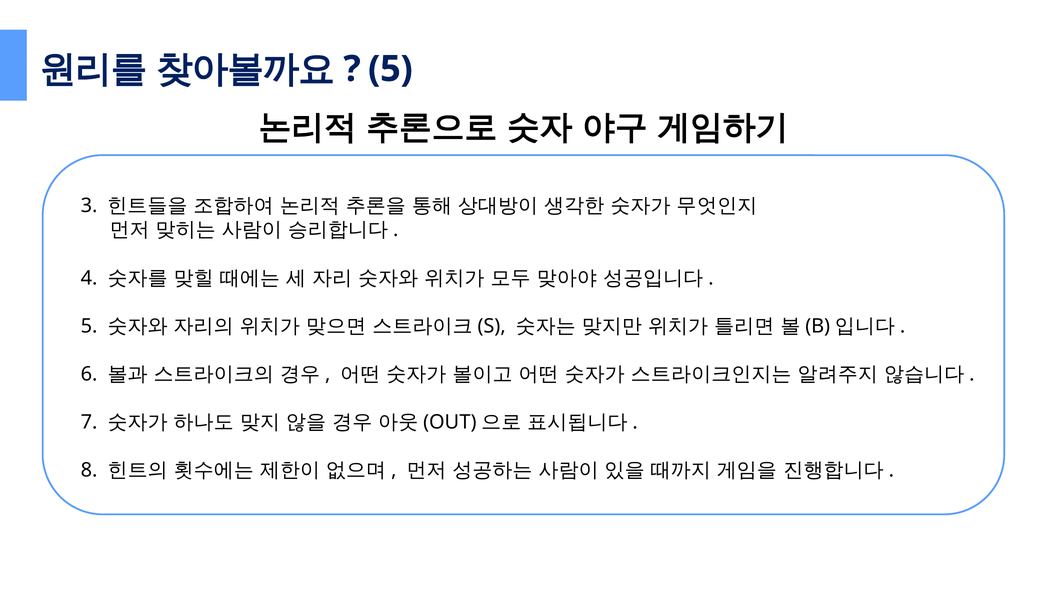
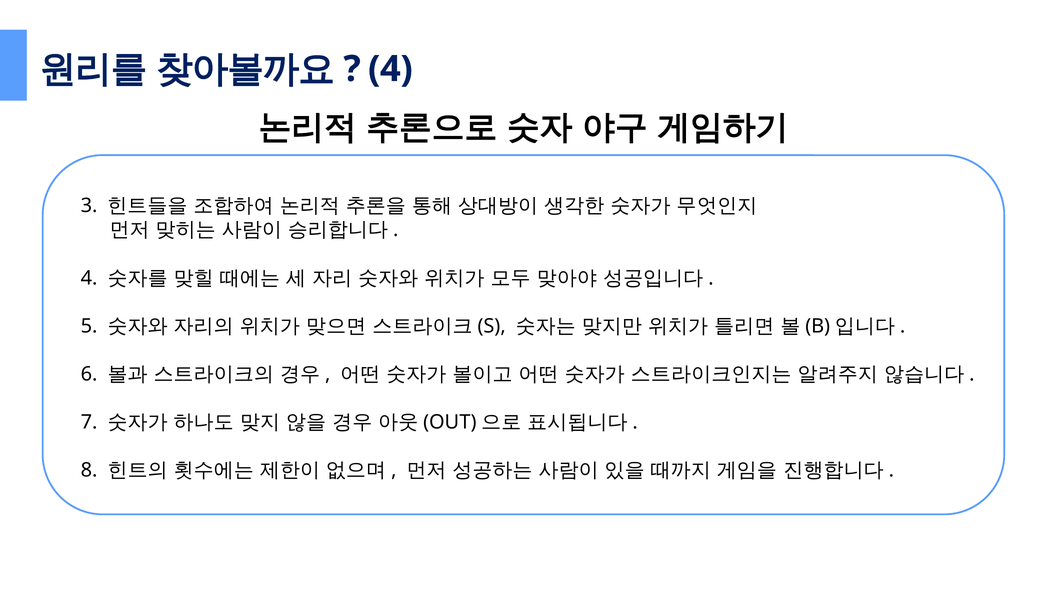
5 at (390, 69): 5 -> 4
